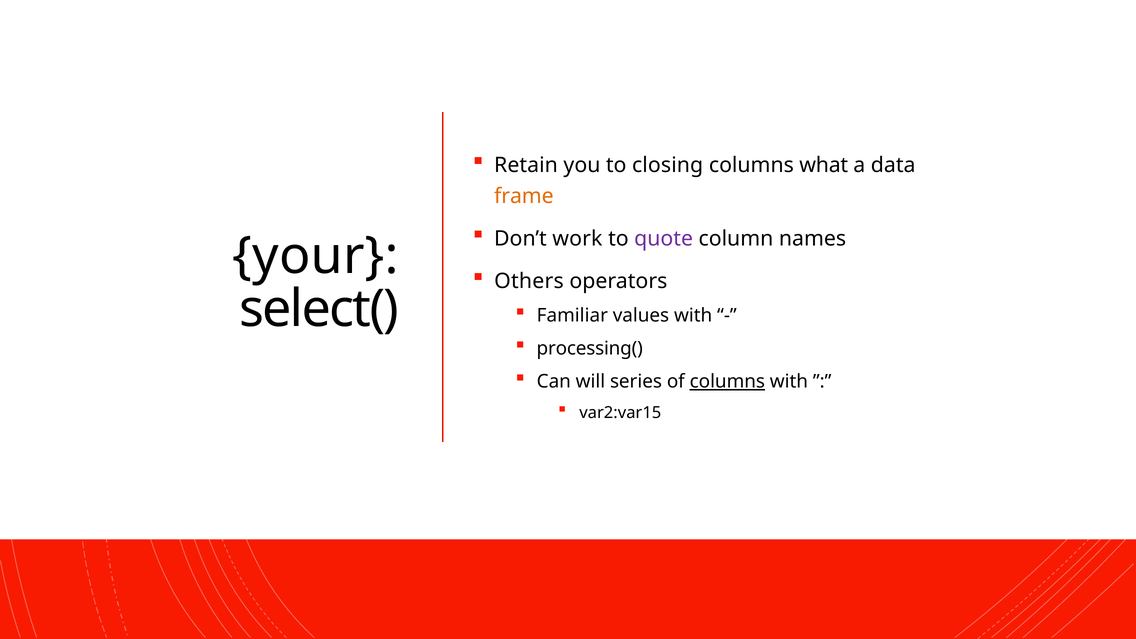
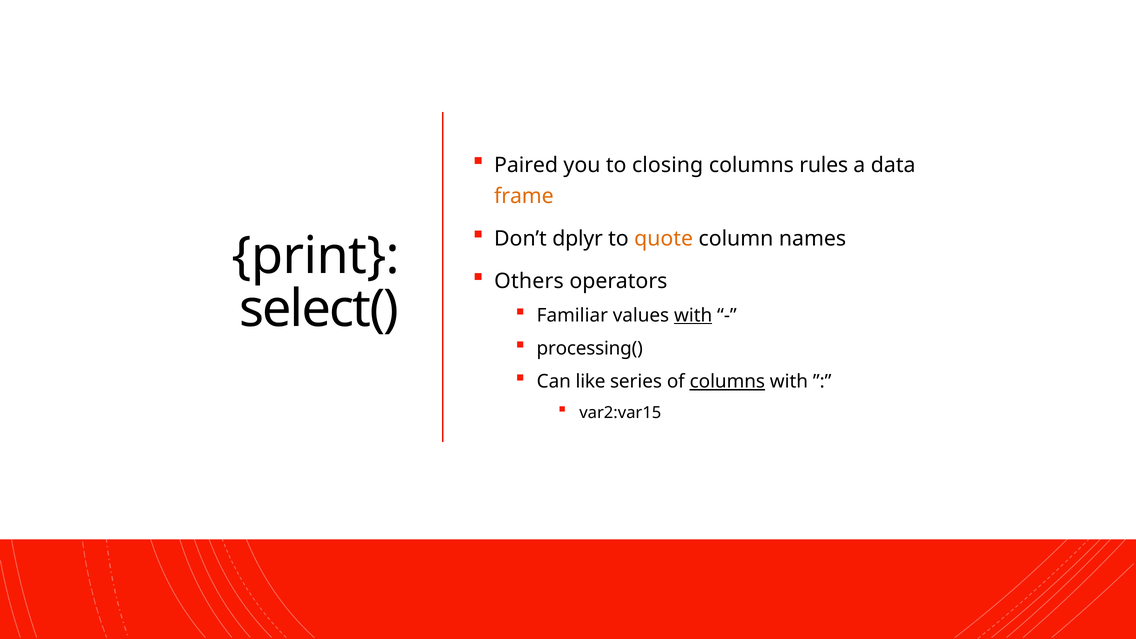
Retain: Retain -> Paired
what: what -> rules
work: work -> dplyr
quote colour: purple -> orange
your: your -> print
with at (693, 315) underline: none -> present
will: will -> like
